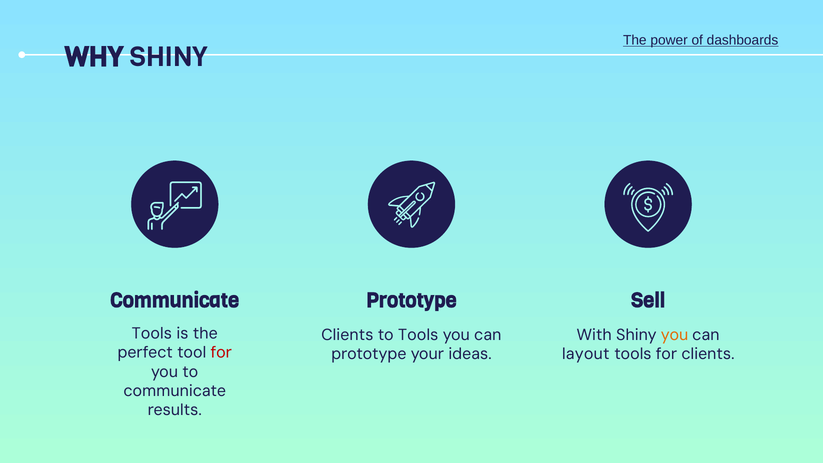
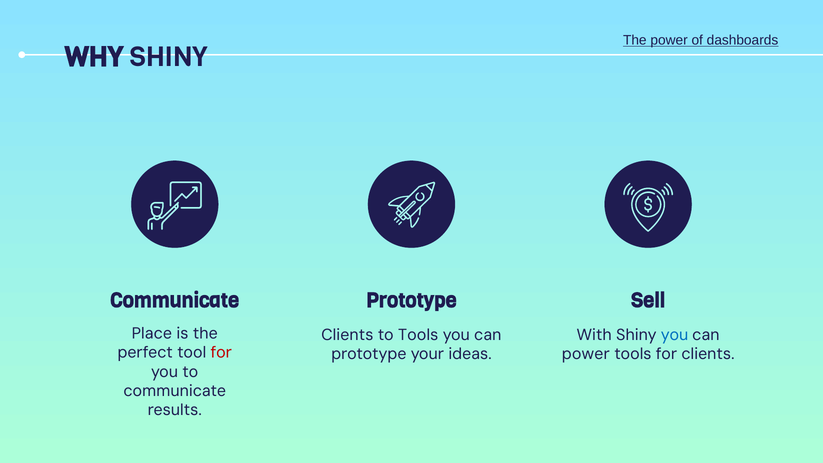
Tools at (152, 333): Tools -> Place
you at (675, 335) colour: orange -> blue
layout at (586, 354): layout -> power
